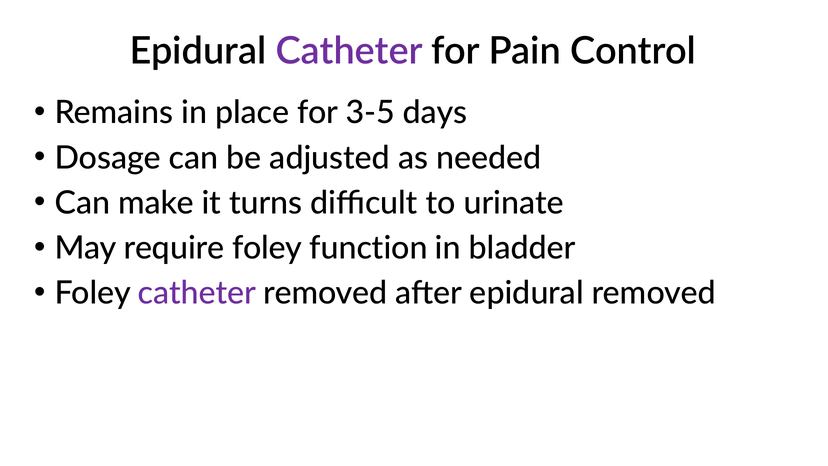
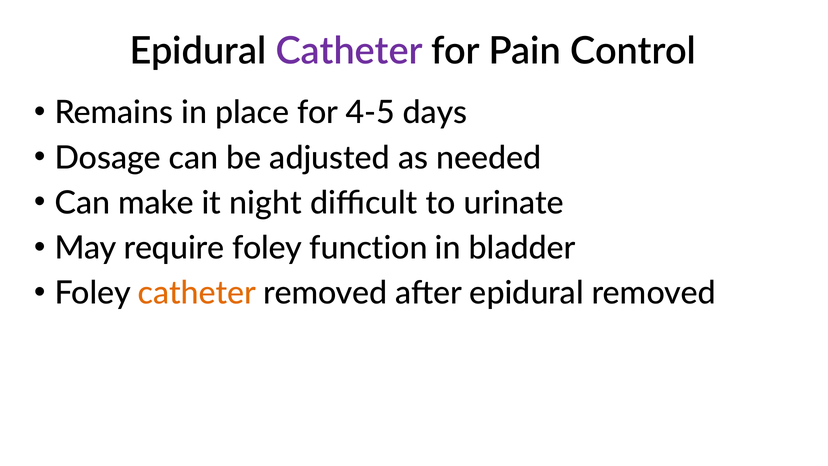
3-5: 3-5 -> 4-5
turns: turns -> night
catheter at (197, 293) colour: purple -> orange
